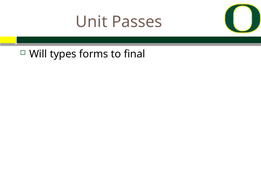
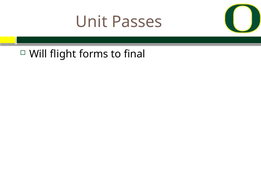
types: types -> flight
